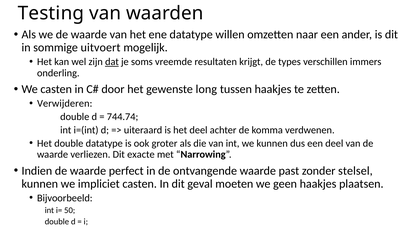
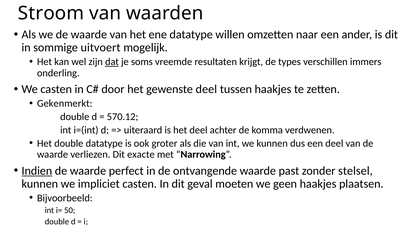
Testing: Testing -> Stroom
gewenste long: long -> deel
Verwijderen: Verwijderen -> Gekenmerkt
744.74: 744.74 -> 570.12
Indien underline: none -> present
